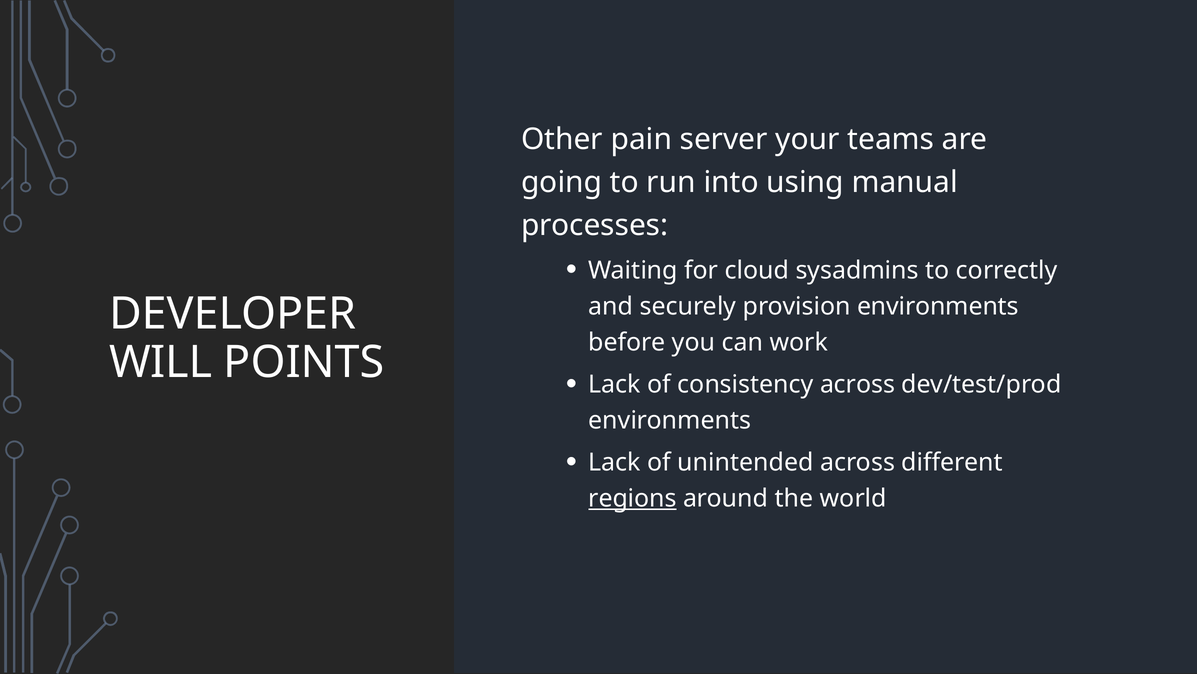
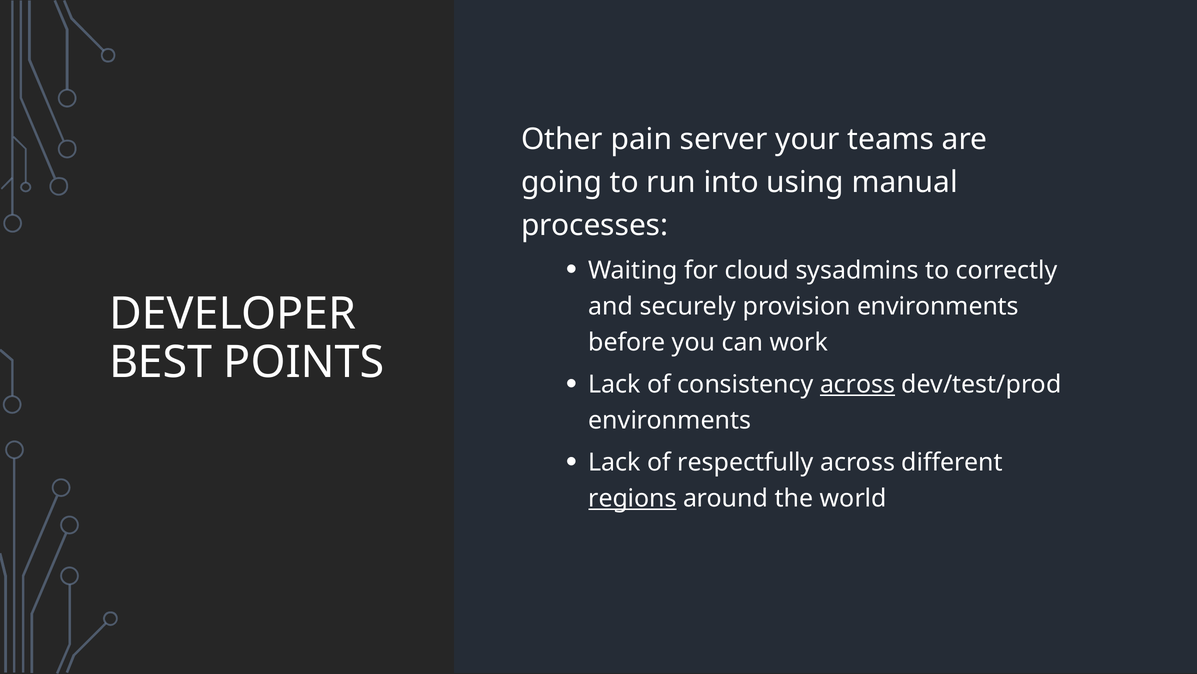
WILL: WILL -> BEST
across at (858, 384) underline: none -> present
unintended: unintended -> respectfully
